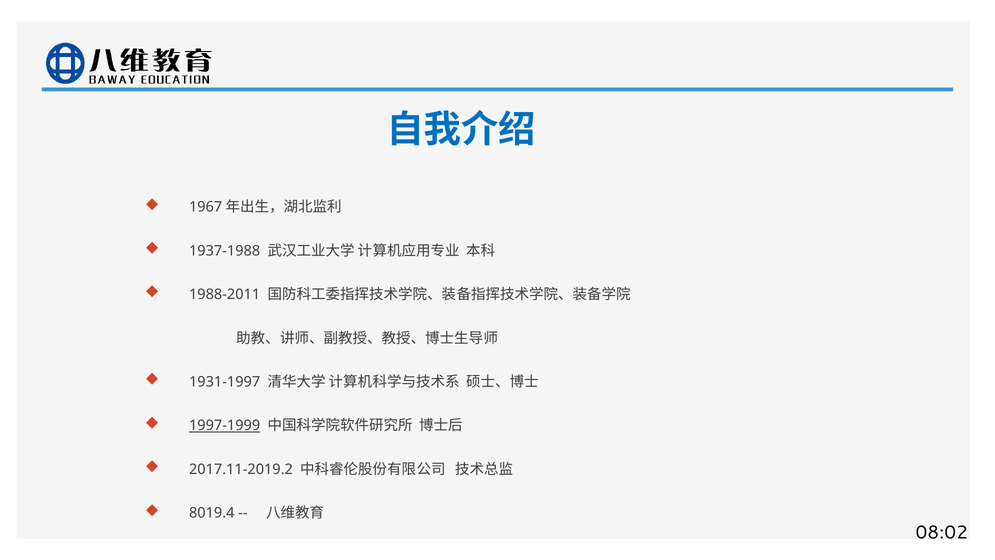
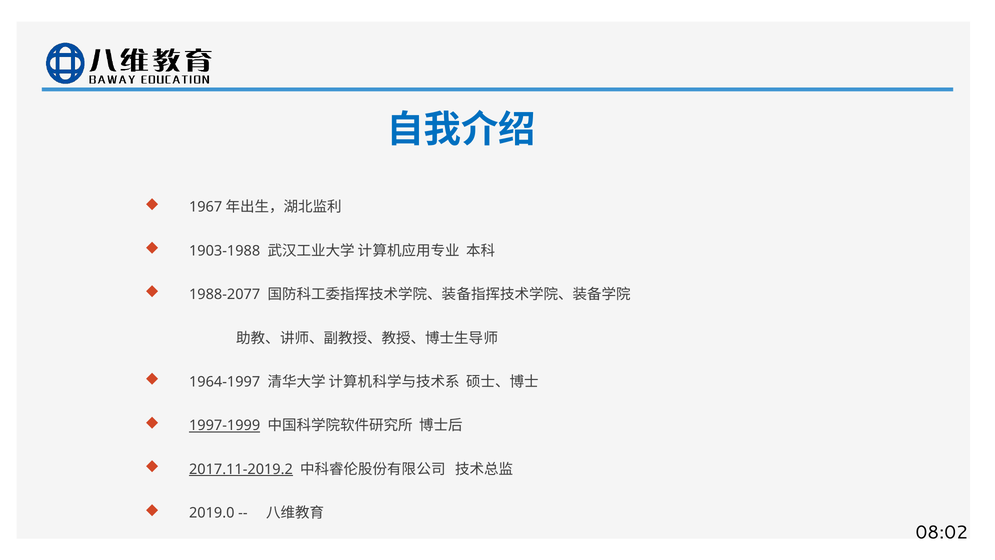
1937-1988: 1937-1988 -> 1903-1988
1988-2011: 1988-2011 -> 1988-2077
1931-1997: 1931-1997 -> 1964-1997
2017.11-2019.2 underline: none -> present
8019.4: 8019.4 -> 2019.0
